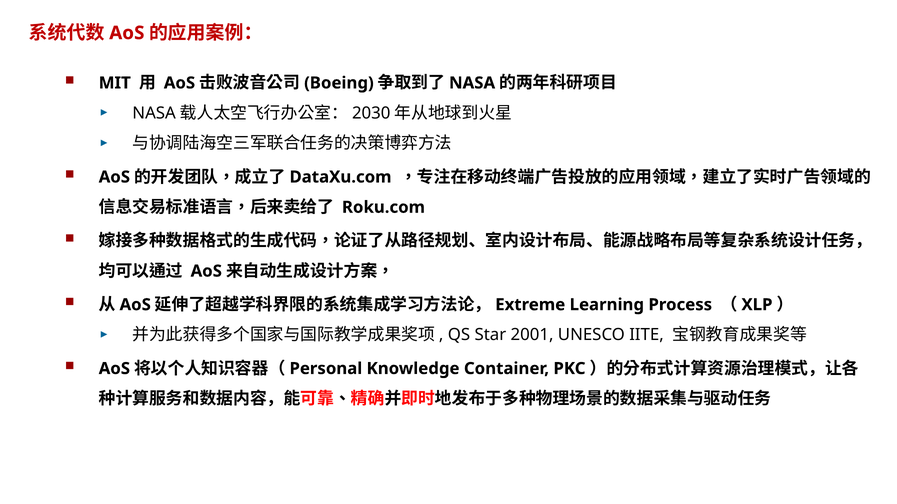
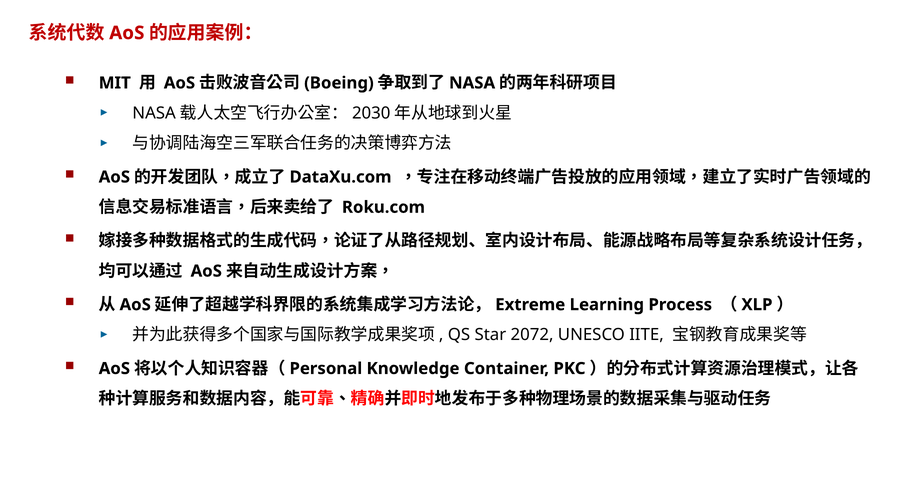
2001: 2001 -> 2072
